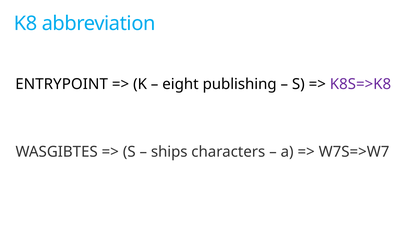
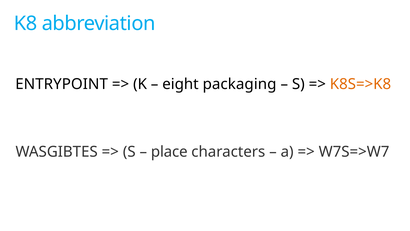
publishing: publishing -> packaging
K8S=>K8 colour: purple -> orange
ships: ships -> place
